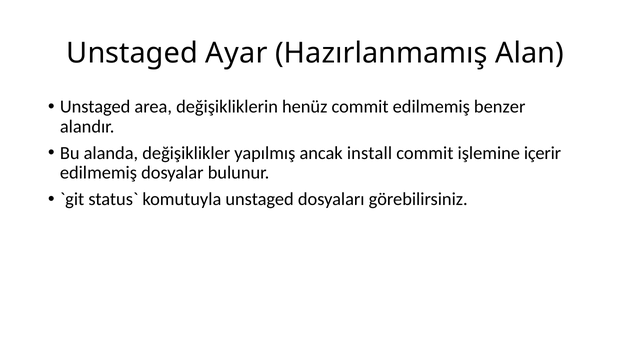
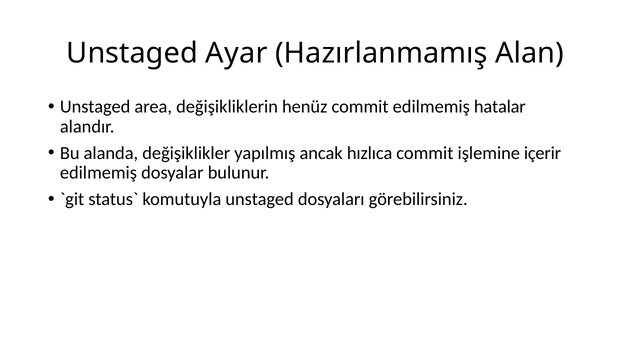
benzer: benzer -> hatalar
install: install -> hızlıca
